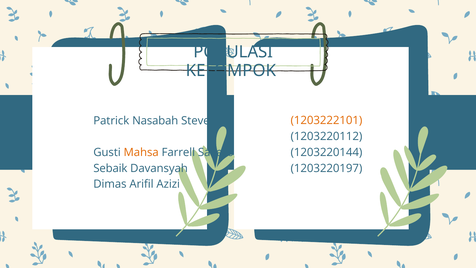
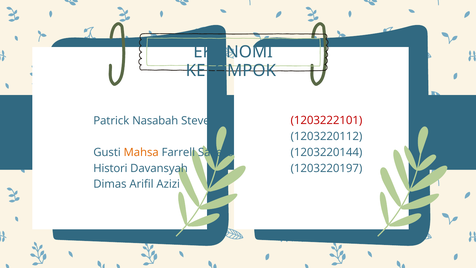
POPULASI: POPULASI -> EKONOMI
1203222101 colour: orange -> red
Sebaik: Sebaik -> Histori
